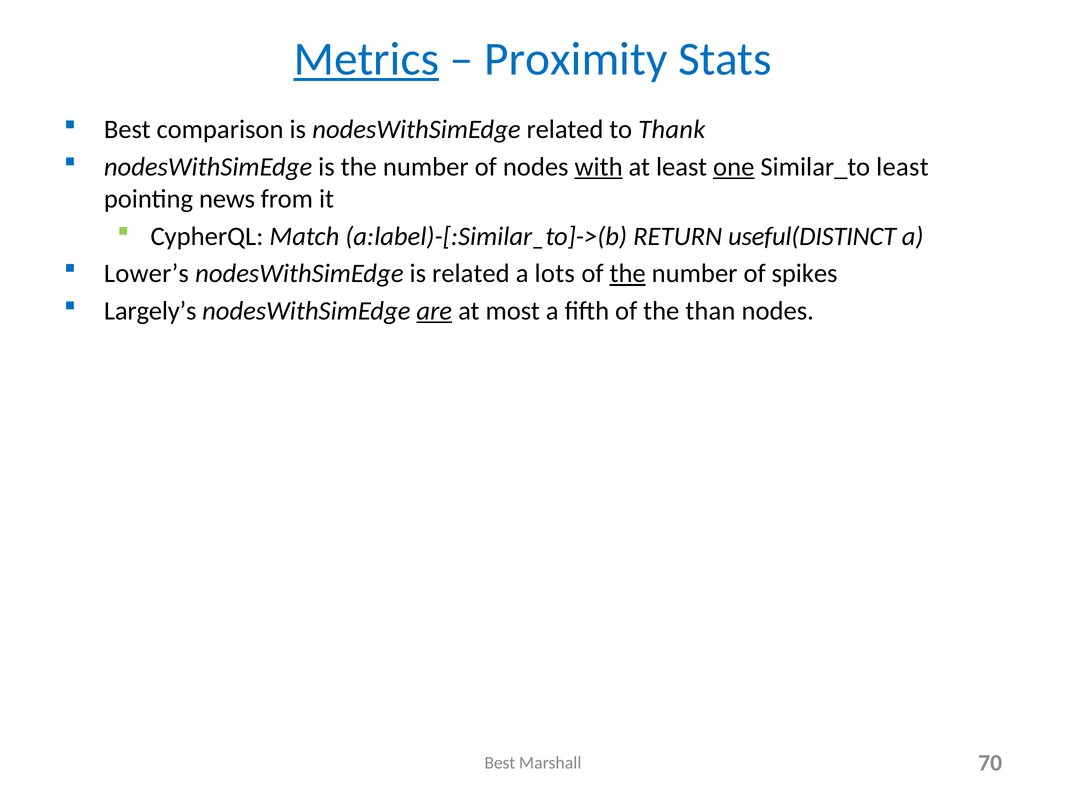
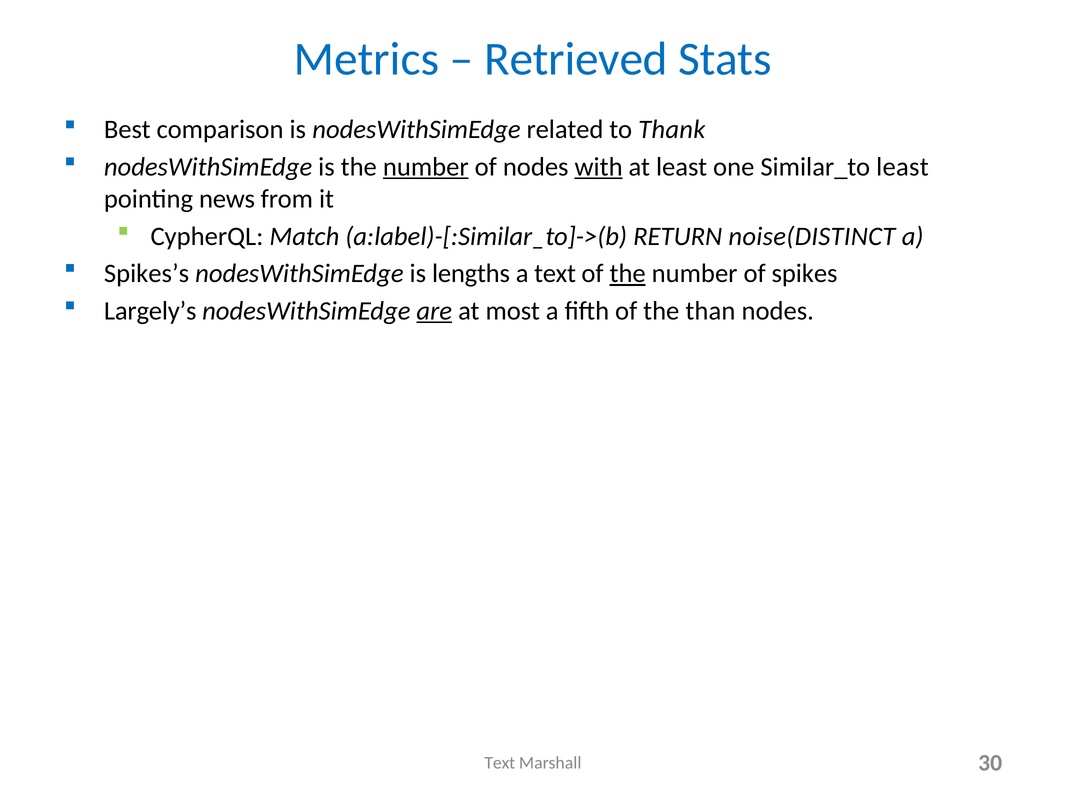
Metrics underline: present -> none
Proximity: Proximity -> Retrieved
number at (426, 167) underline: none -> present
one underline: present -> none
useful(DISTINCT: useful(DISTINCT -> noise(DISTINCT
Lower’s: Lower’s -> Spikes’s
is related: related -> lengths
a lots: lots -> text
Best at (500, 764): Best -> Text
70: 70 -> 30
